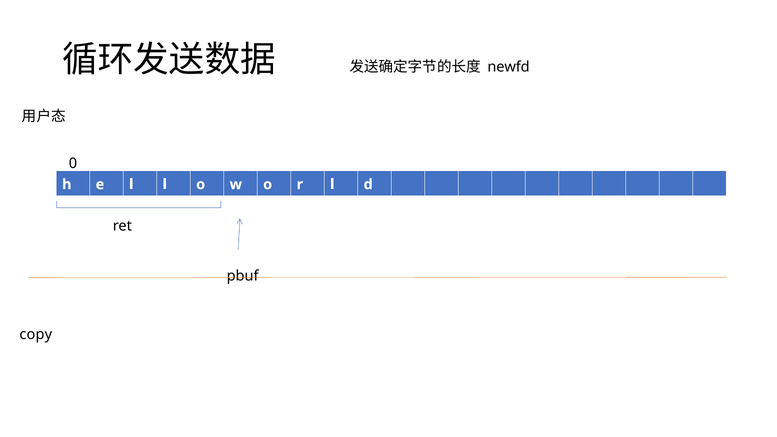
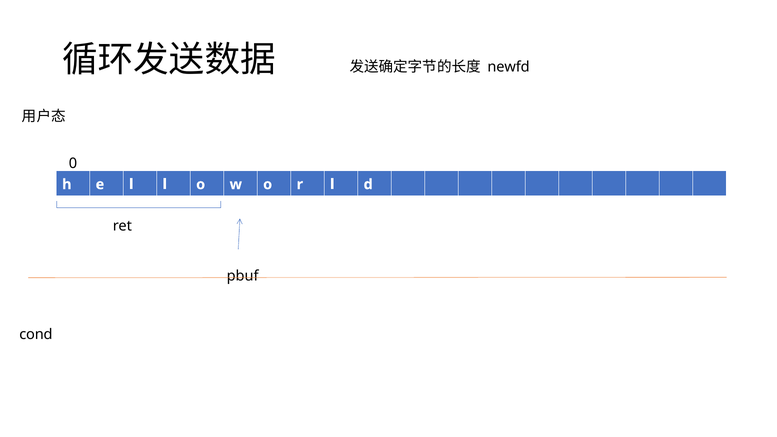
copy: copy -> cond
